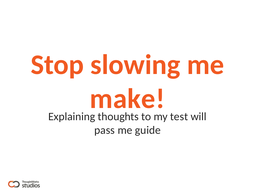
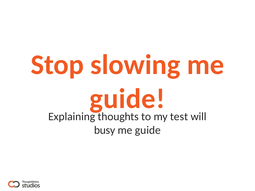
make at (127, 99): make -> guide
pass: pass -> busy
